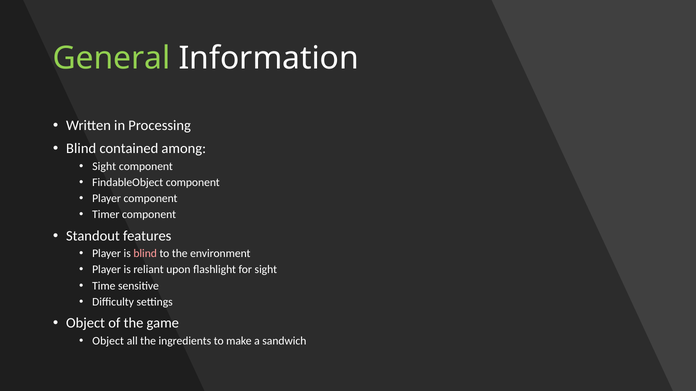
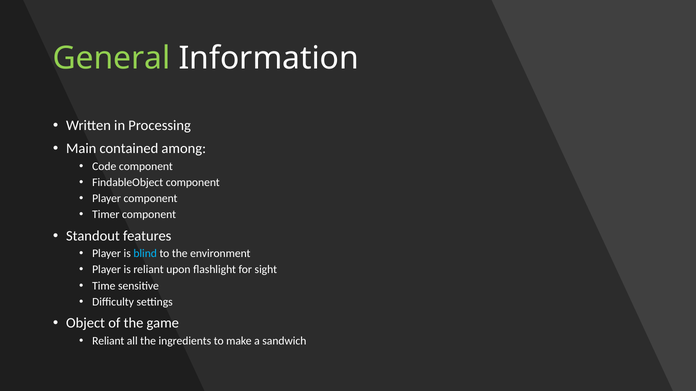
Blind at (81, 149): Blind -> Main
Sight at (104, 166): Sight -> Code
blind at (145, 254) colour: pink -> light blue
Object at (108, 341): Object -> Reliant
